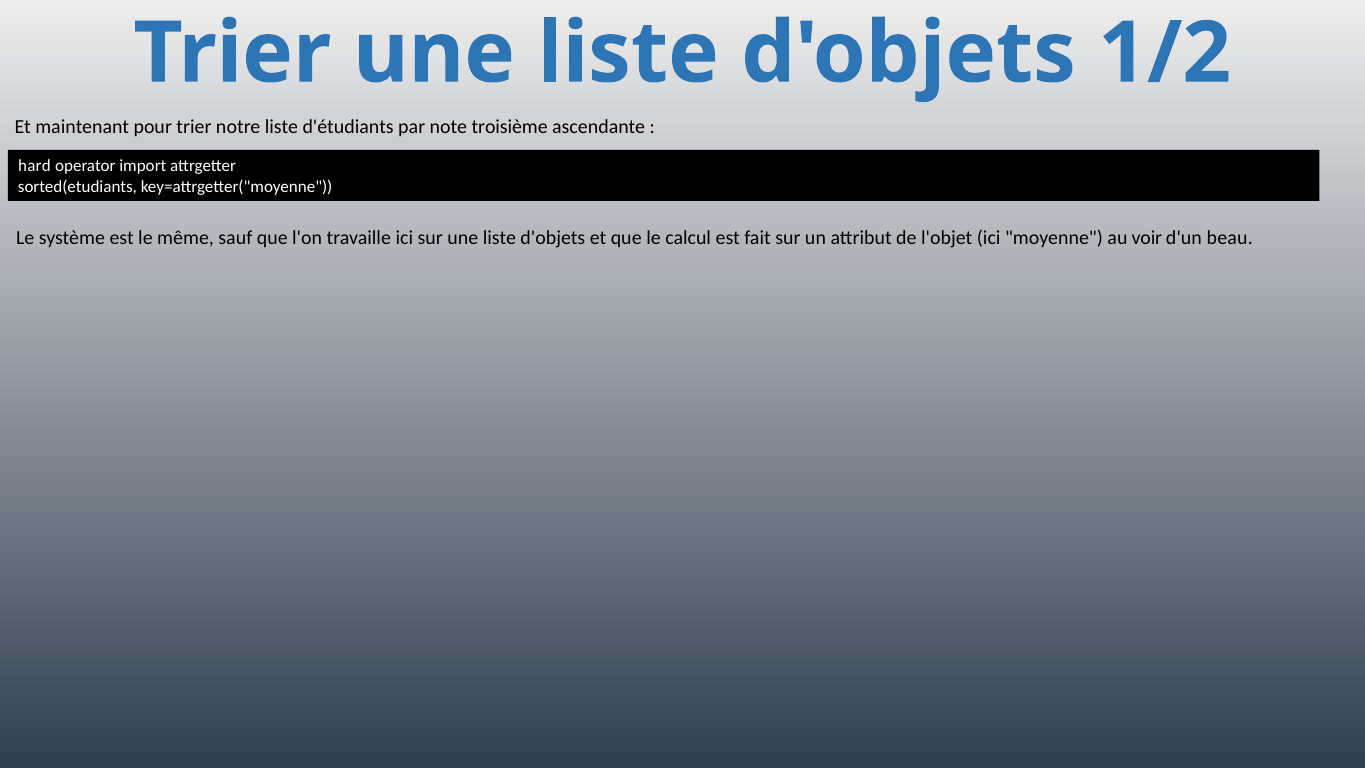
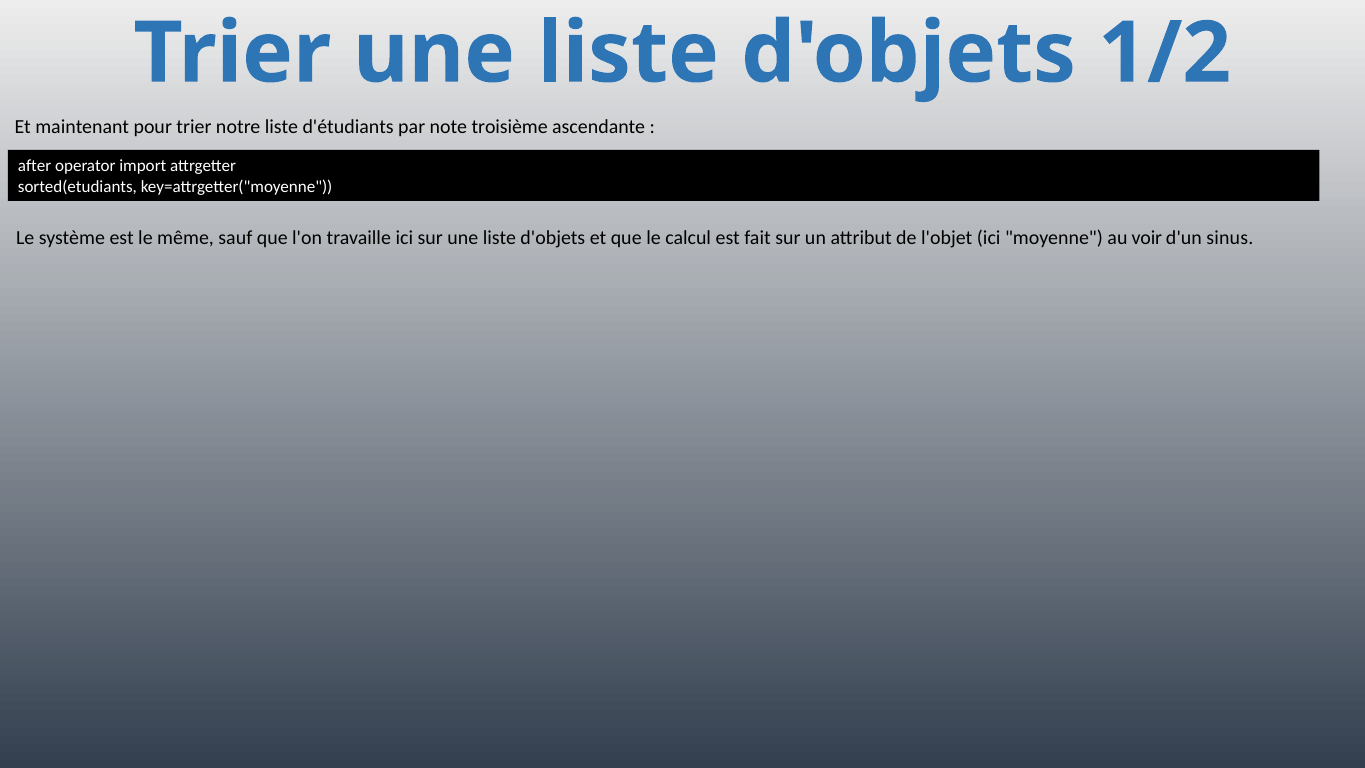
hard: hard -> after
beau: beau -> sinus
